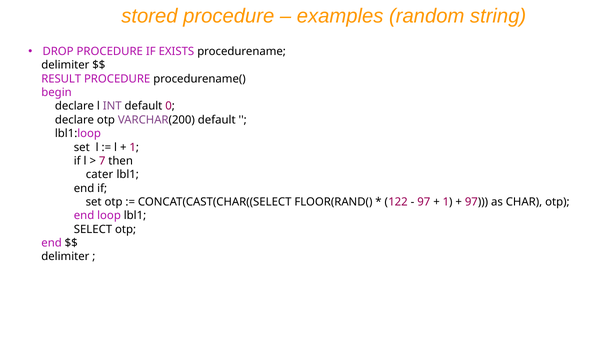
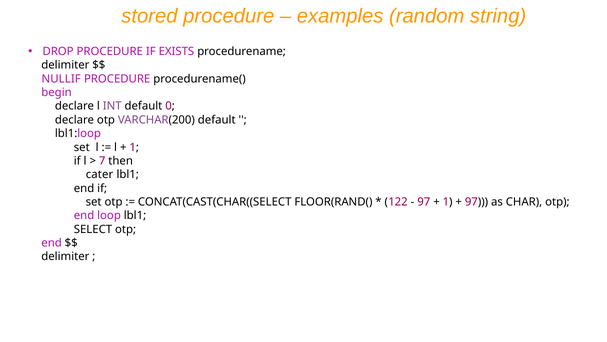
RESULT: RESULT -> NULLIF
